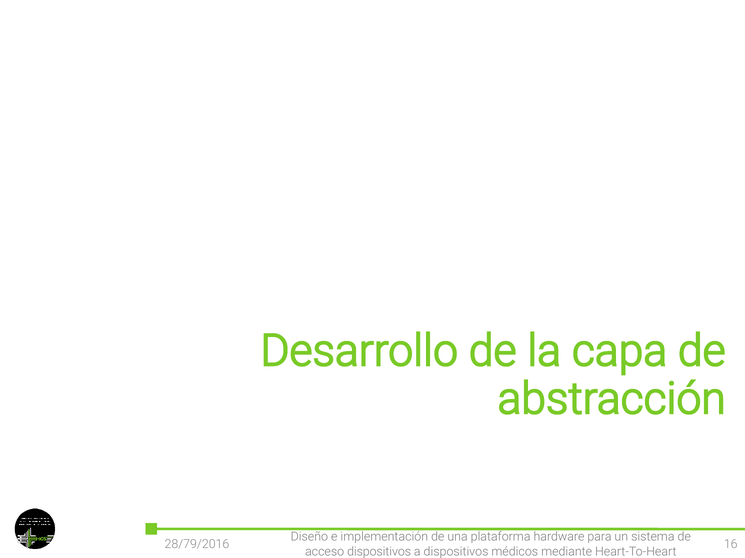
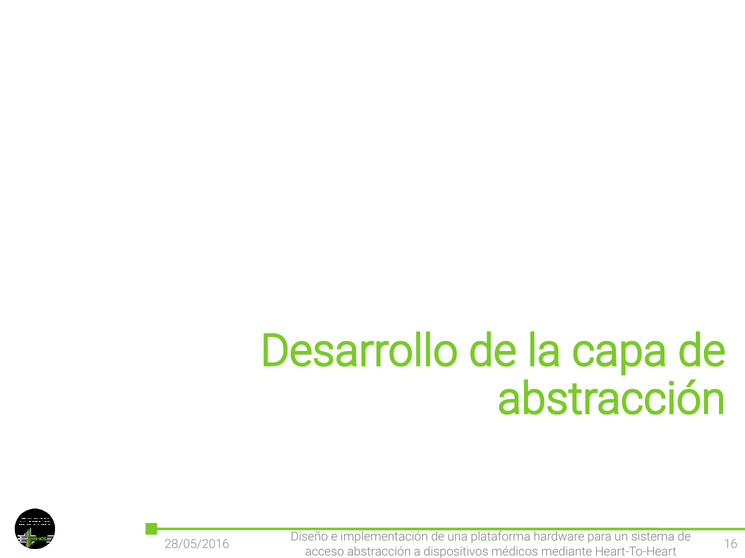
28/79/2016: 28/79/2016 -> 28/05/2016
acceso dispositivos: dispositivos -> abstracción
